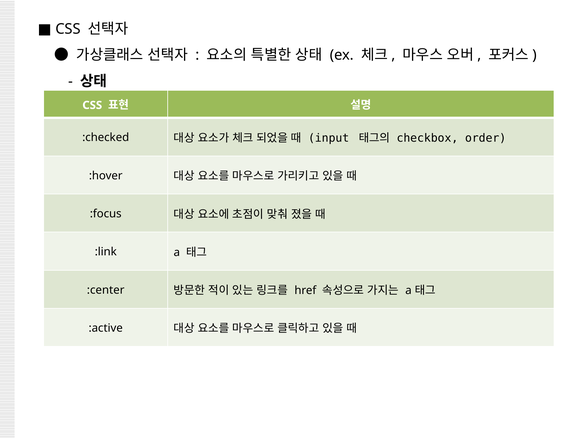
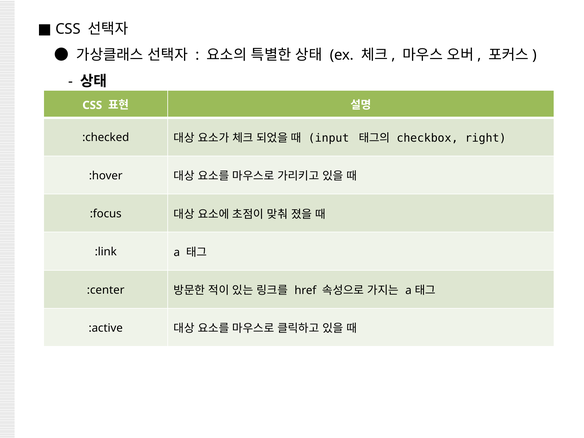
order: order -> right
